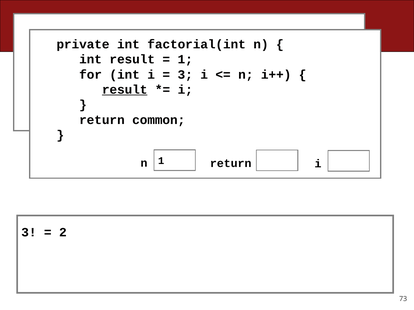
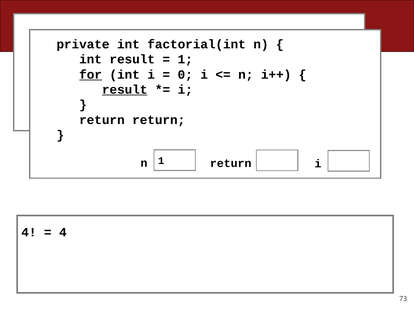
for underline: none -> present
3 at (185, 75): 3 -> 0
return common: common -> return
3 at (29, 233): 3 -> 4
2 at (63, 233): 2 -> 4
